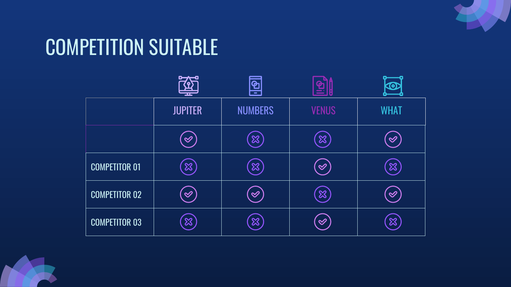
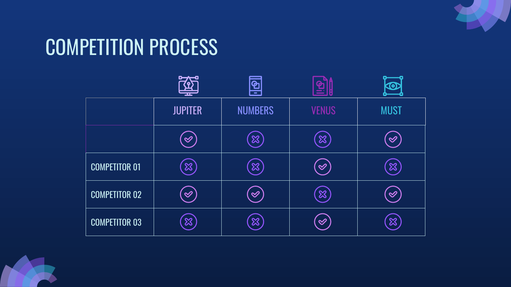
SUITABLE: SUITABLE -> PROCESS
WHAT: WHAT -> MUST
